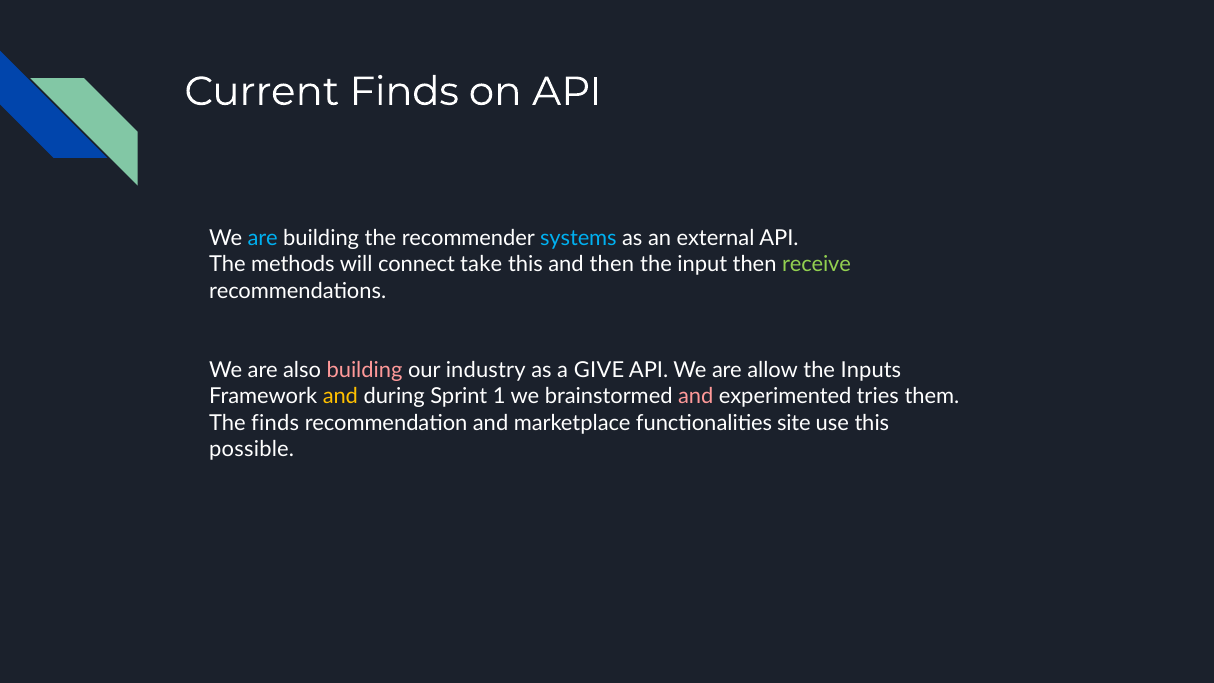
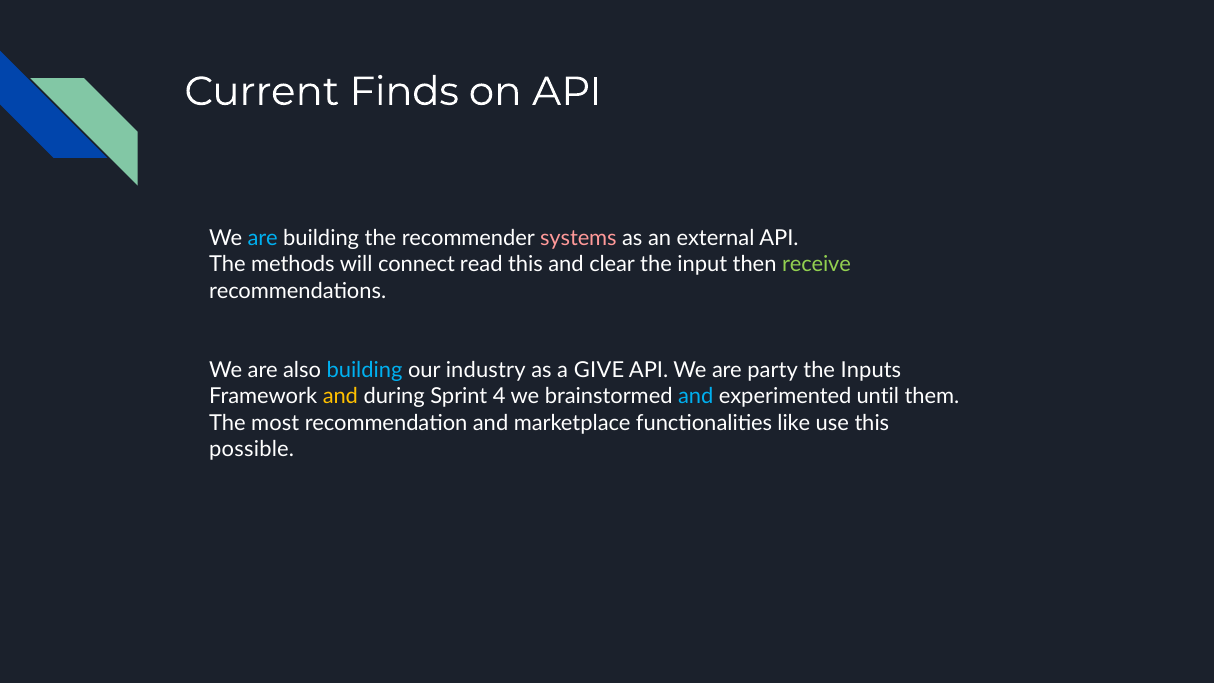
systems colour: light blue -> pink
take: take -> read
and then: then -> clear
building at (365, 370) colour: pink -> light blue
allow: allow -> party
1: 1 -> 4
and at (696, 396) colour: pink -> light blue
tries: tries -> until
The finds: finds -> most
site: site -> like
